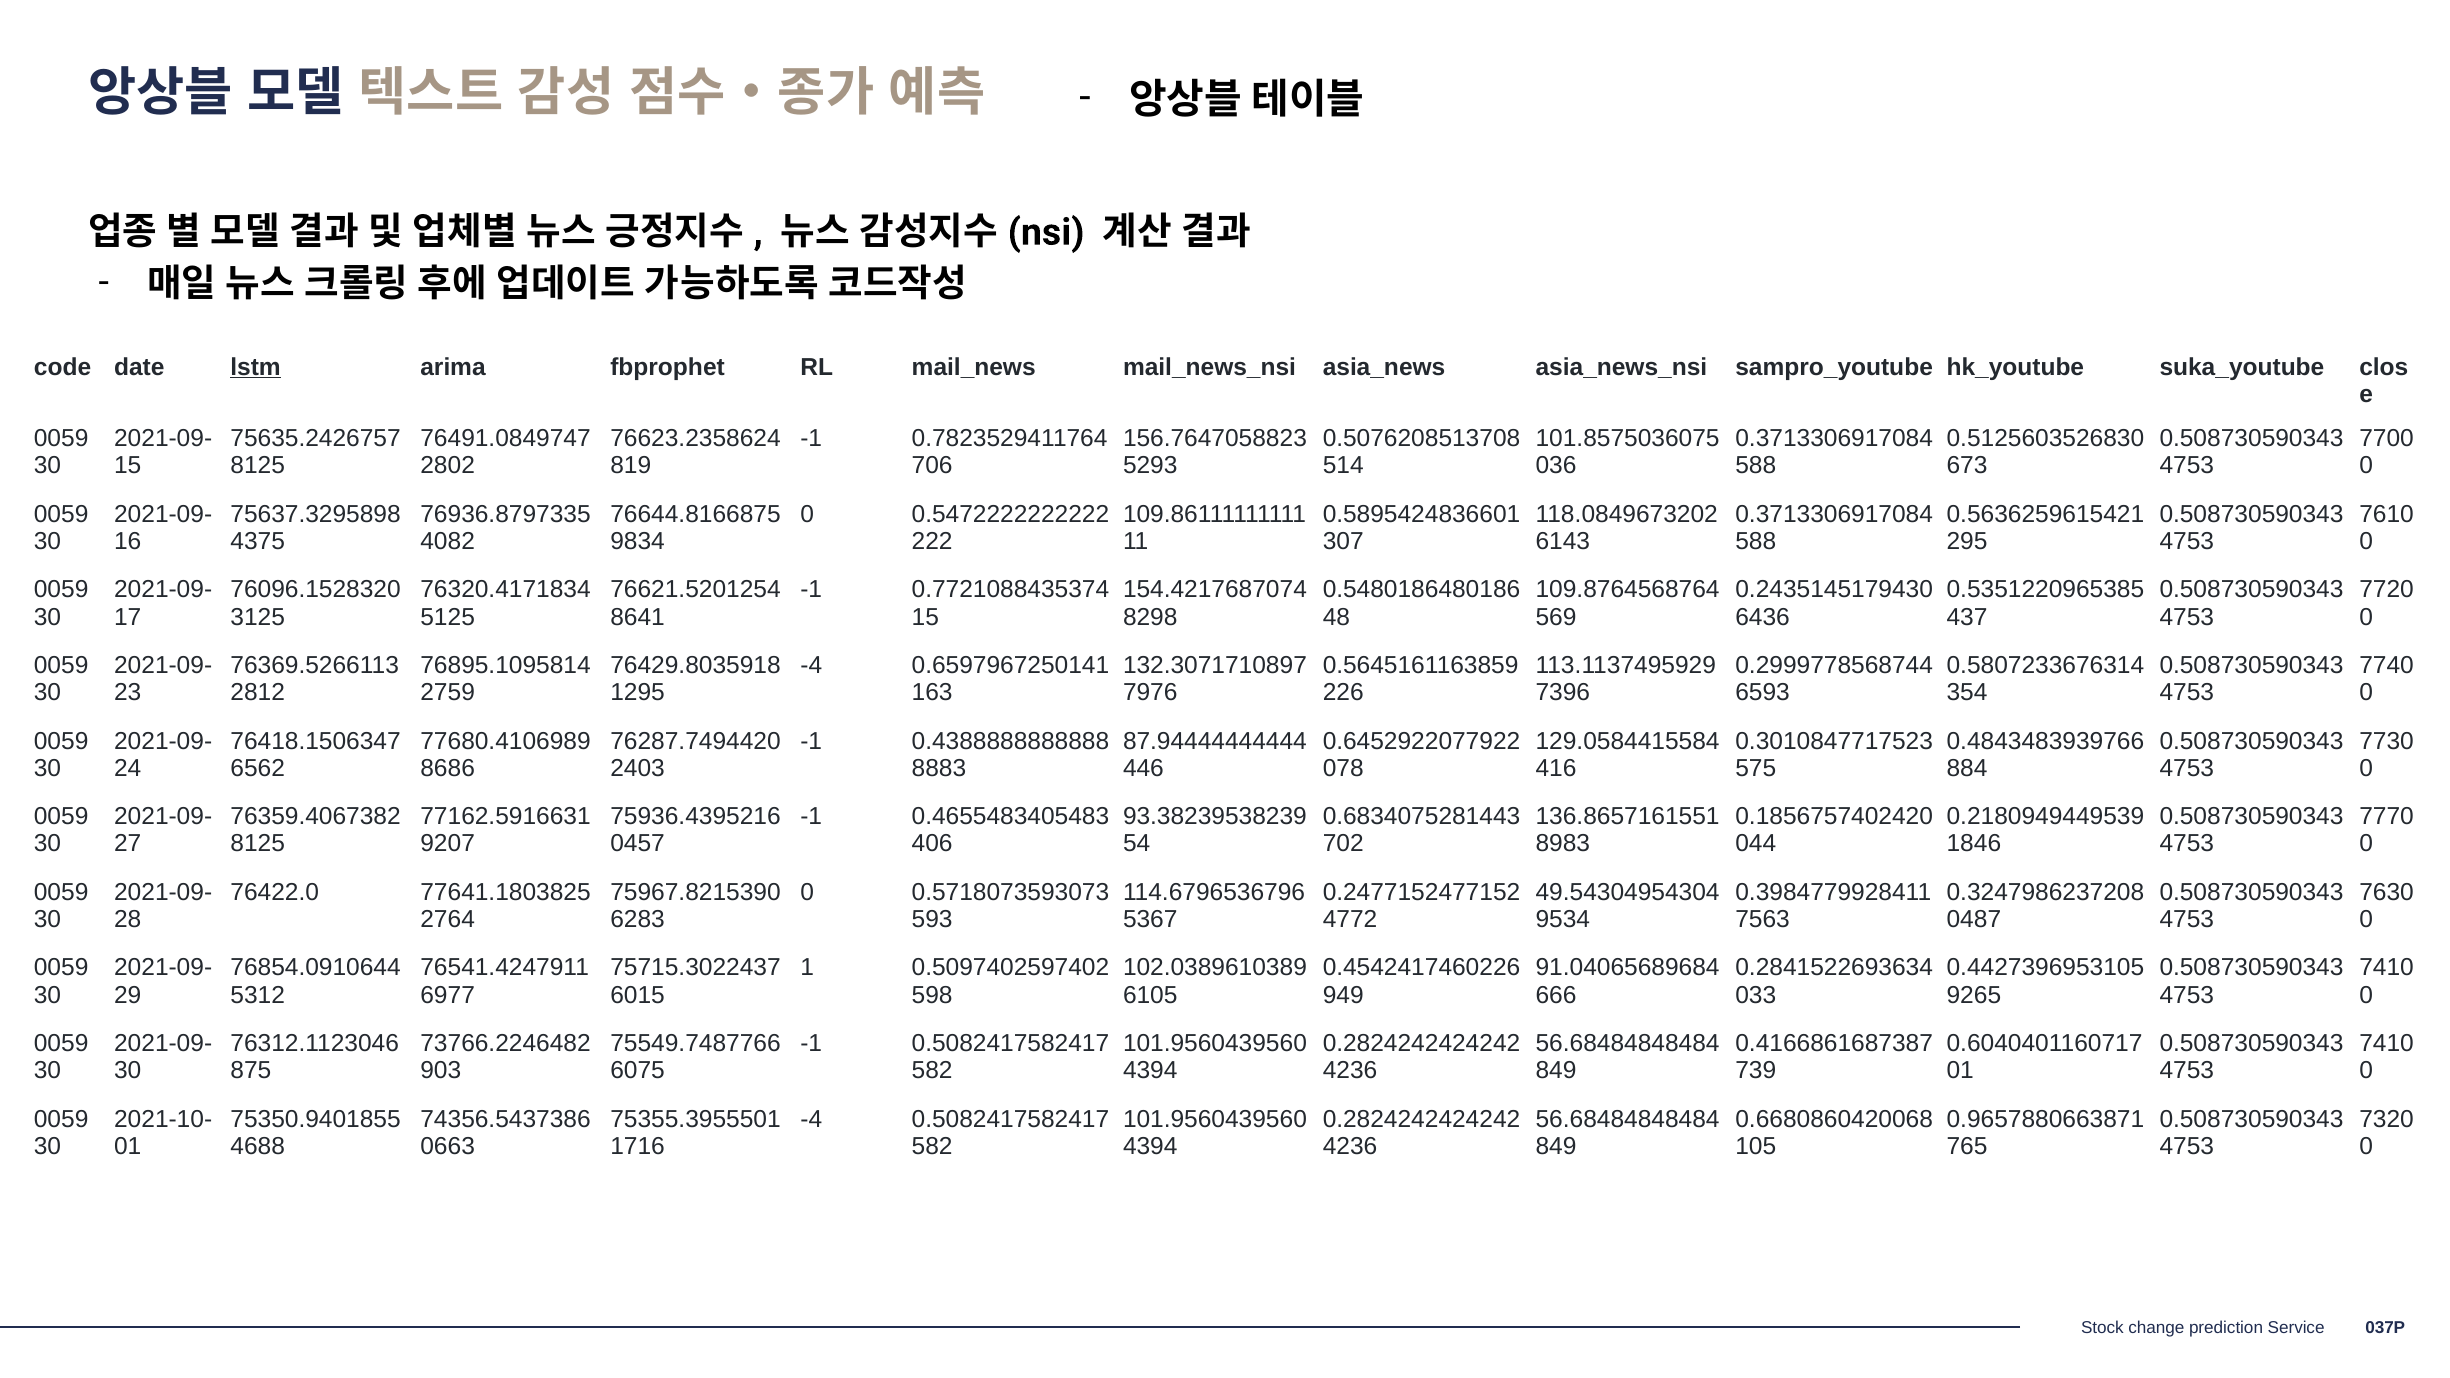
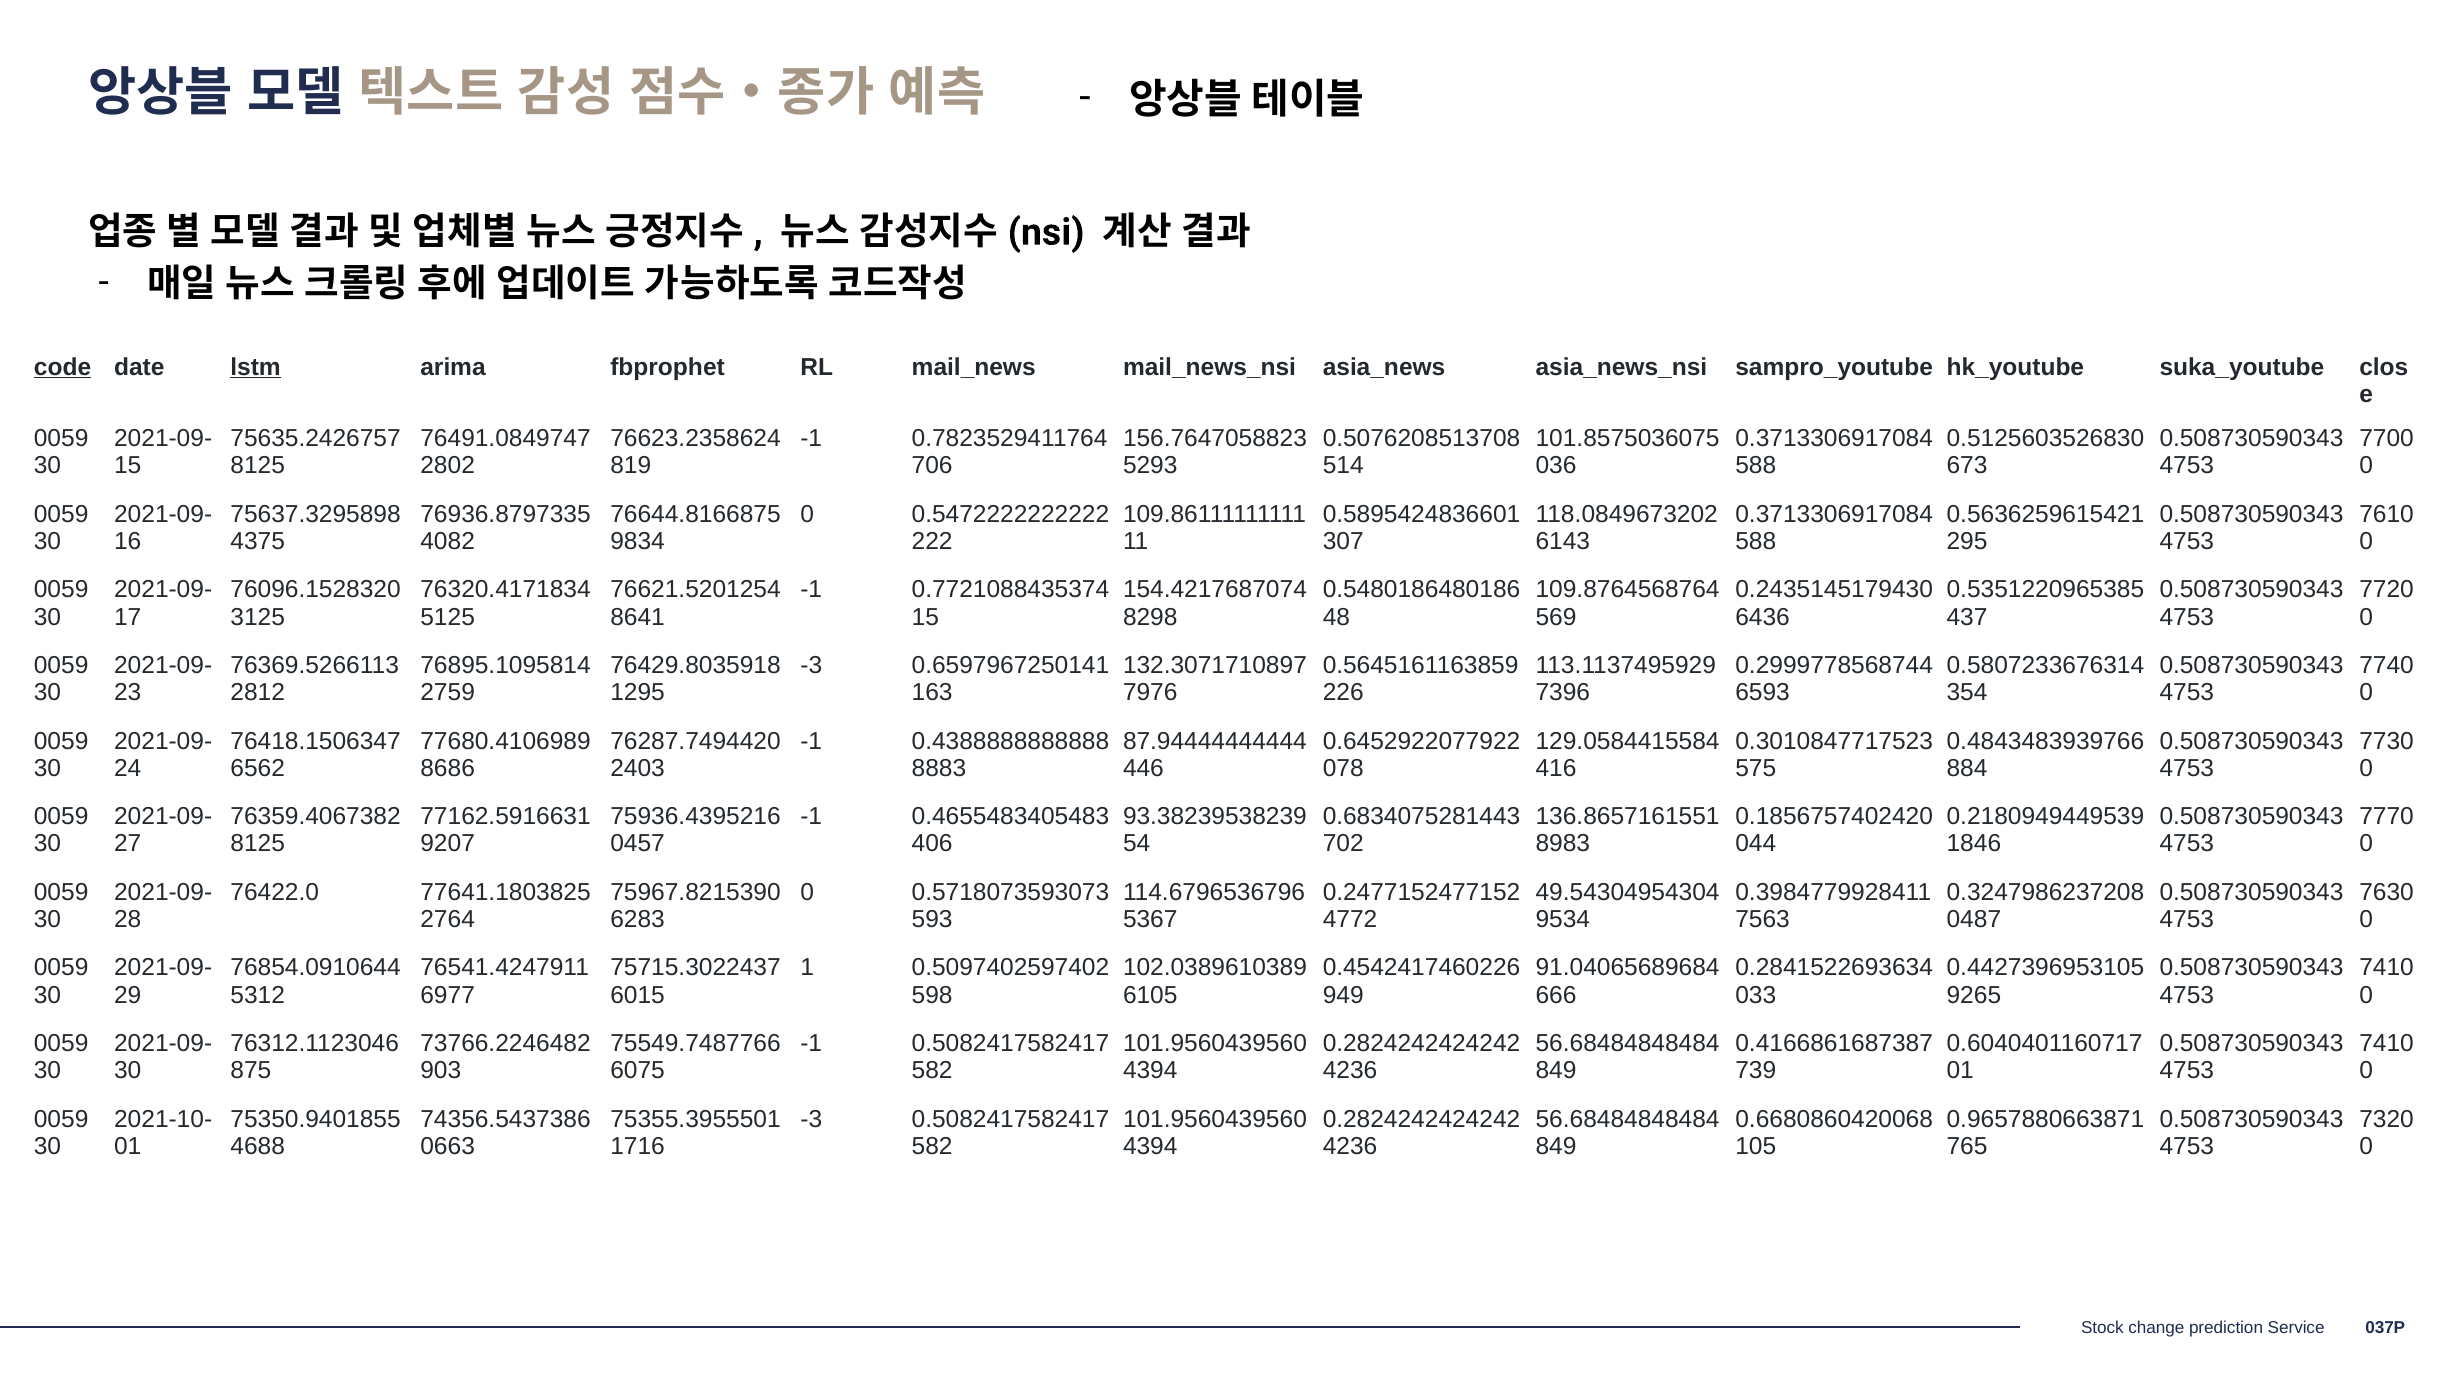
code underline: none -> present
-4 at (811, 665): -4 -> -3
-4 at (811, 1119): -4 -> -3
